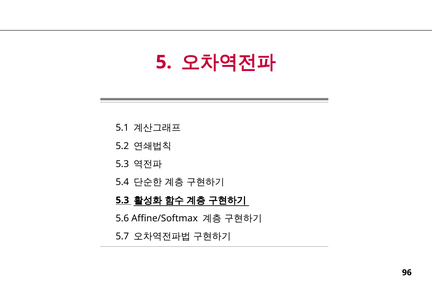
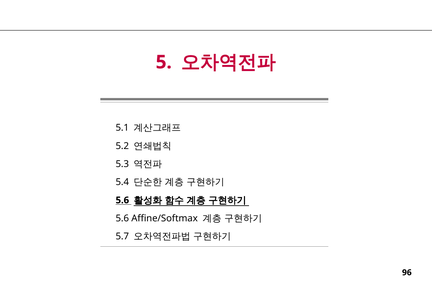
5.3 at (122, 200): 5.3 -> 5.6
